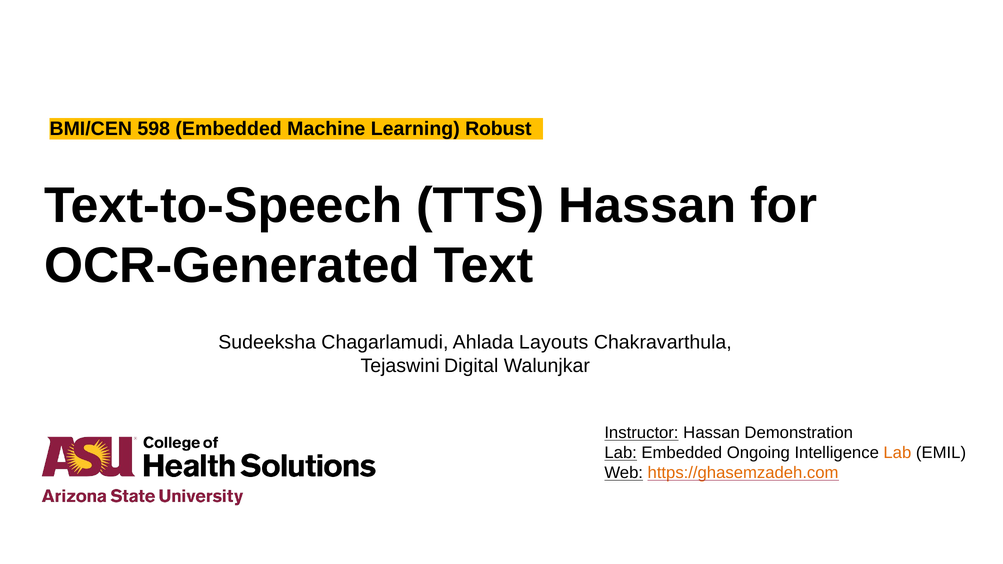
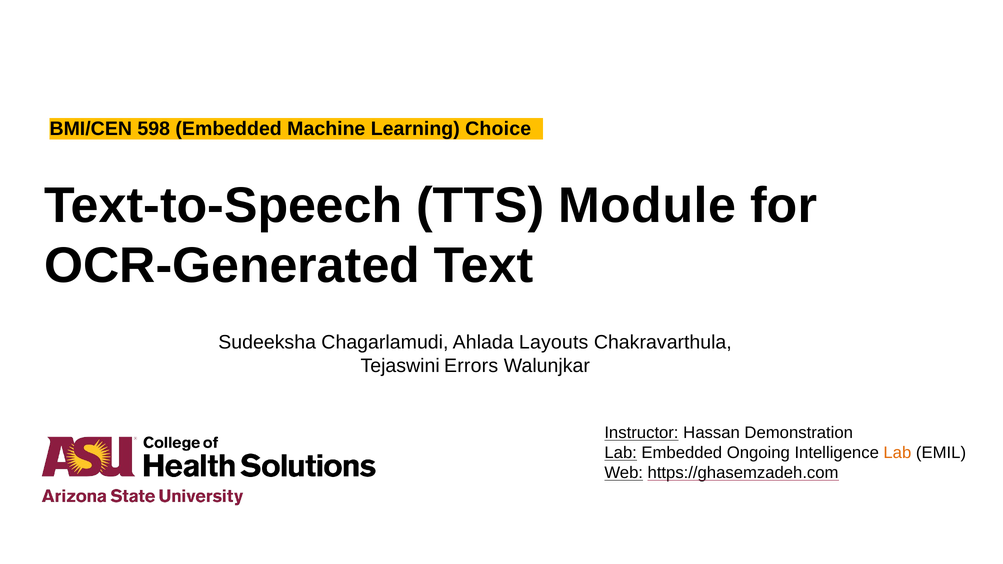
Robust: Robust -> Choice
TTS Hassan: Hassan -> Module
Digital: Digital -> Errors
https://ghasemzadeh.com colour: orange -> black
